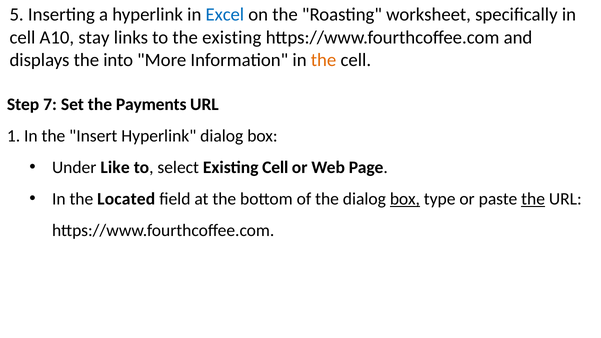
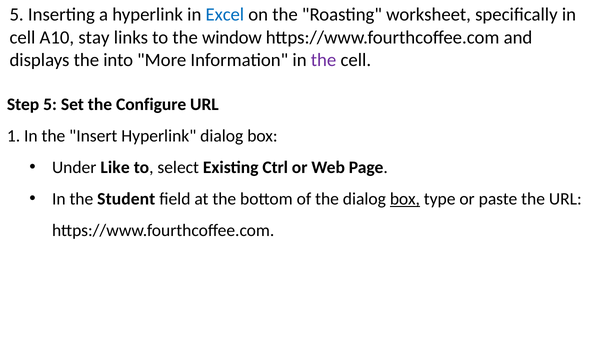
the existing: existing -> window
the at (324, 60) colour: orange -> purple
Step 7: 7 -> 5
Payments: Payments -> Configure
Existing Cell: Cell -> Ctrl
Located: Located -> Student
the at (533, 199) underline: present -> none
